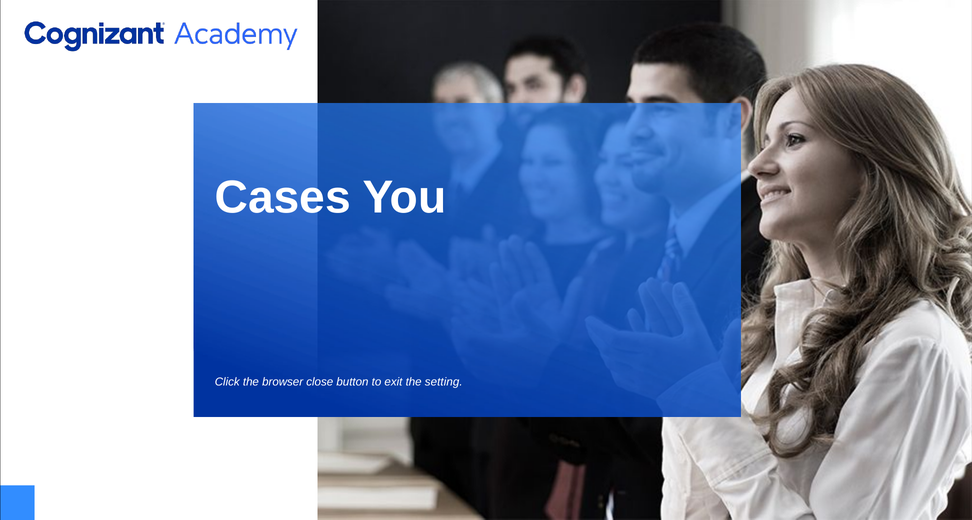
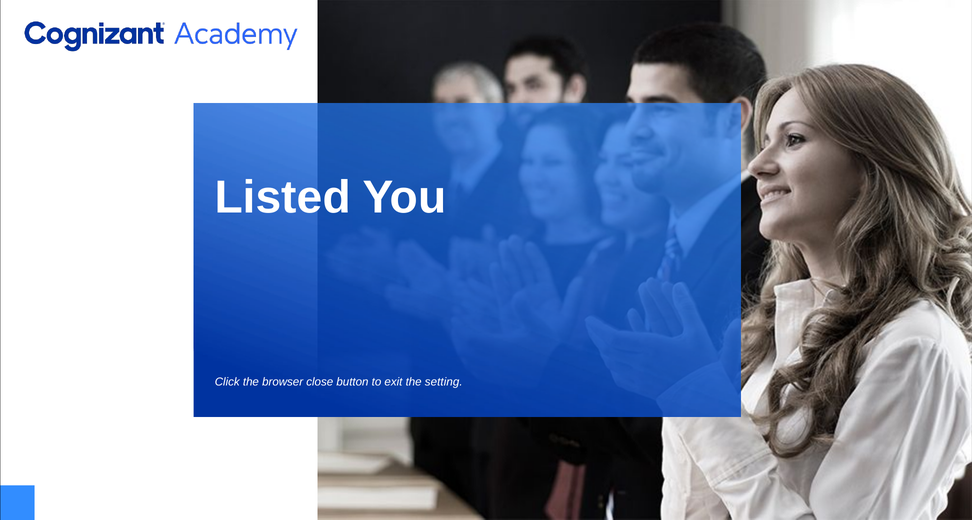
Cases: Cases -> Listed
